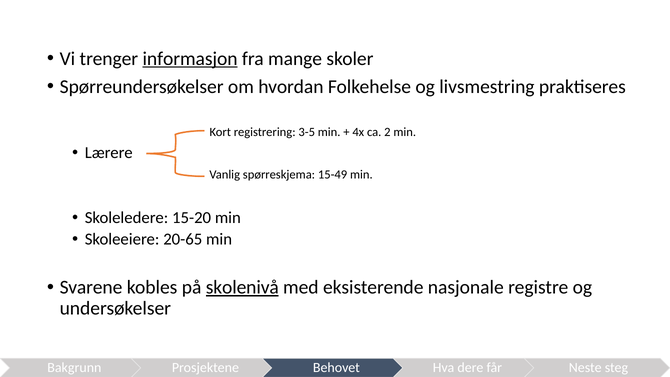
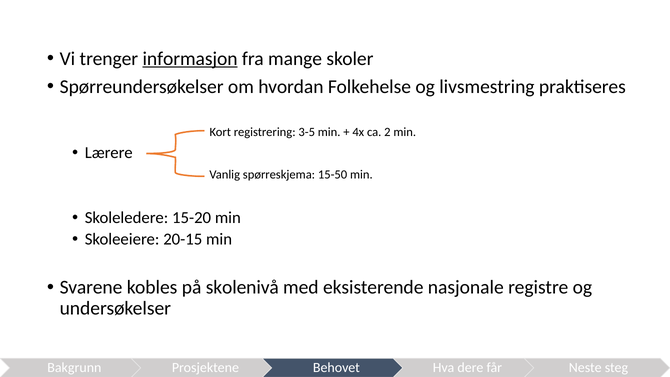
15-49: 15-49 -> 15-50
20-65: 20-65 -> 20-15
skolenivå underline: present -> none
